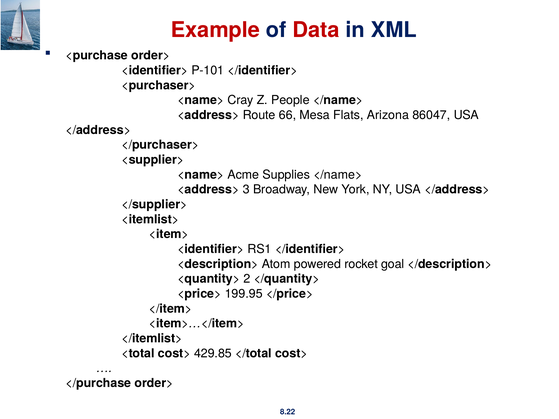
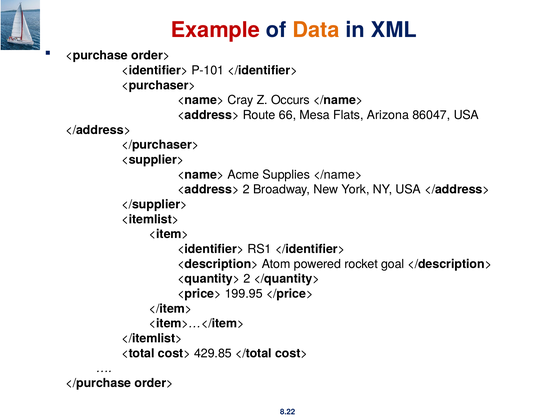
Data colour: red -> orange
People: People -> Occurs
<address> 3: 3 -> 2
